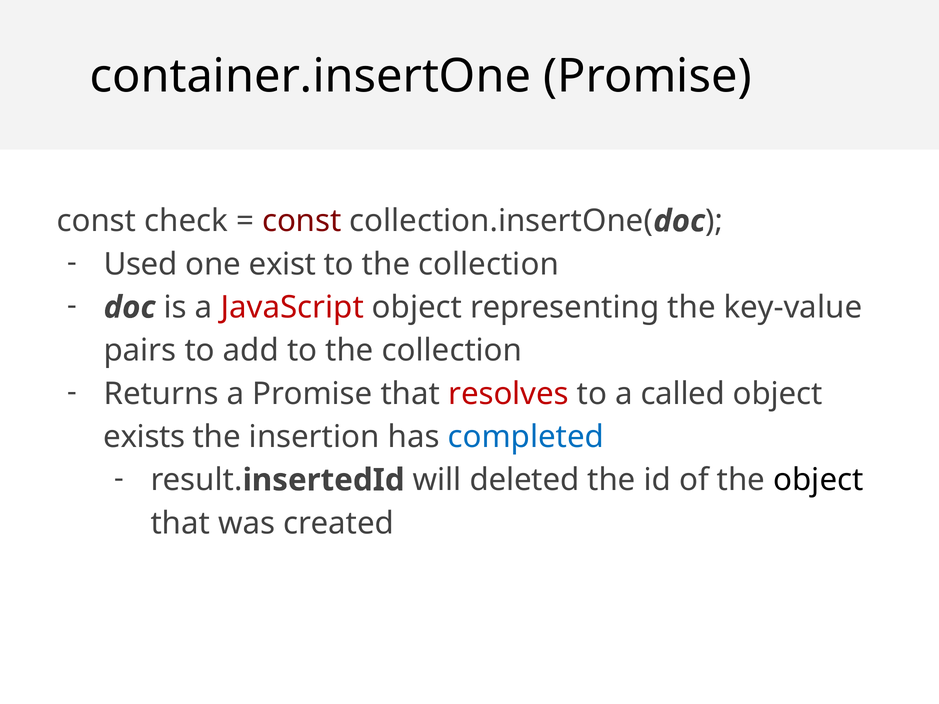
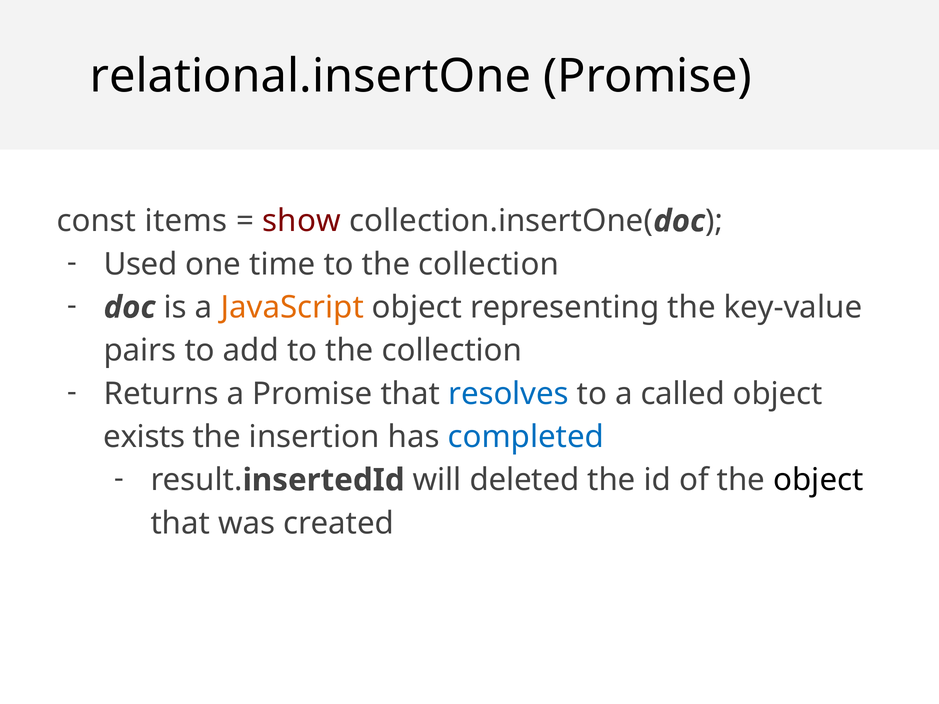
container.insertOne: container.insertOne -> relational.insertOne
check: check -> items
const at (302, 221): const -> show
exist: exist -> time
JavaScript colour: red -> orange
resolves colour: red -> blue
